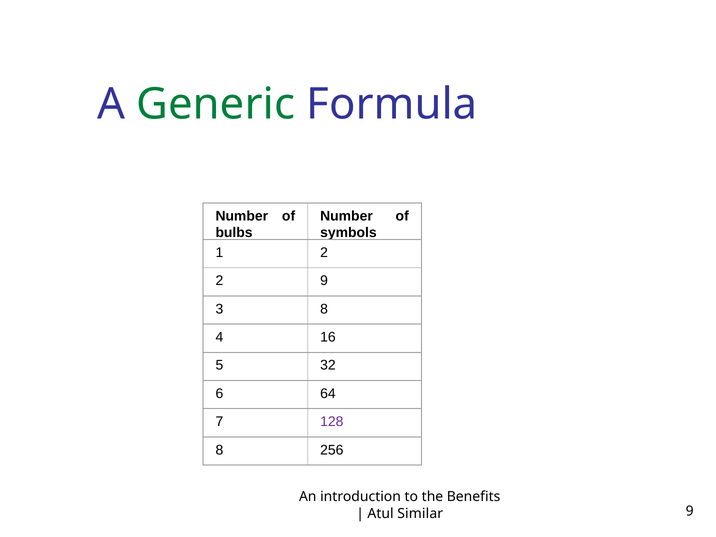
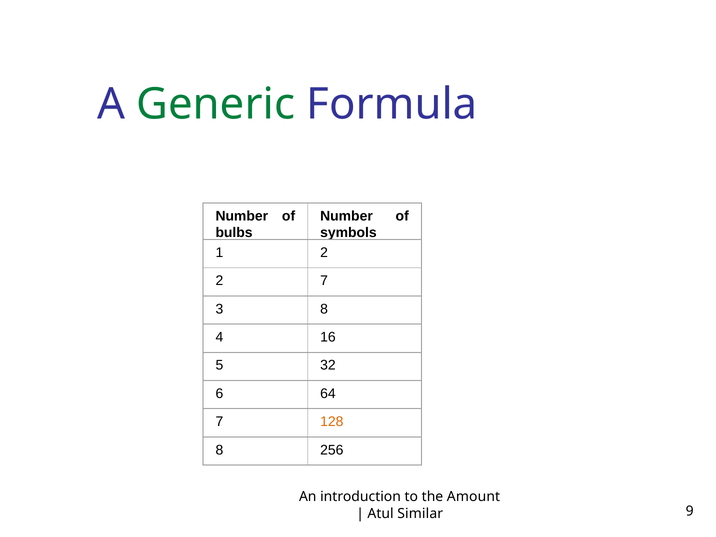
2 9: 9 -> 7
128 colour: purple -> orange
Benefits: Benefits -> Amount
